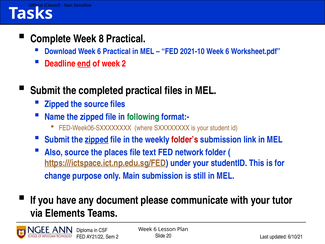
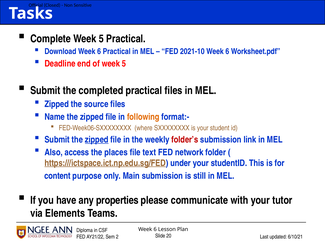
Complete Week 8: 8 -> 5
end underline: present -> none
of week 2: 2 -> 5
following colour: green -> orange
Also source: source -> access
change: change -> content
document: document -> properties
